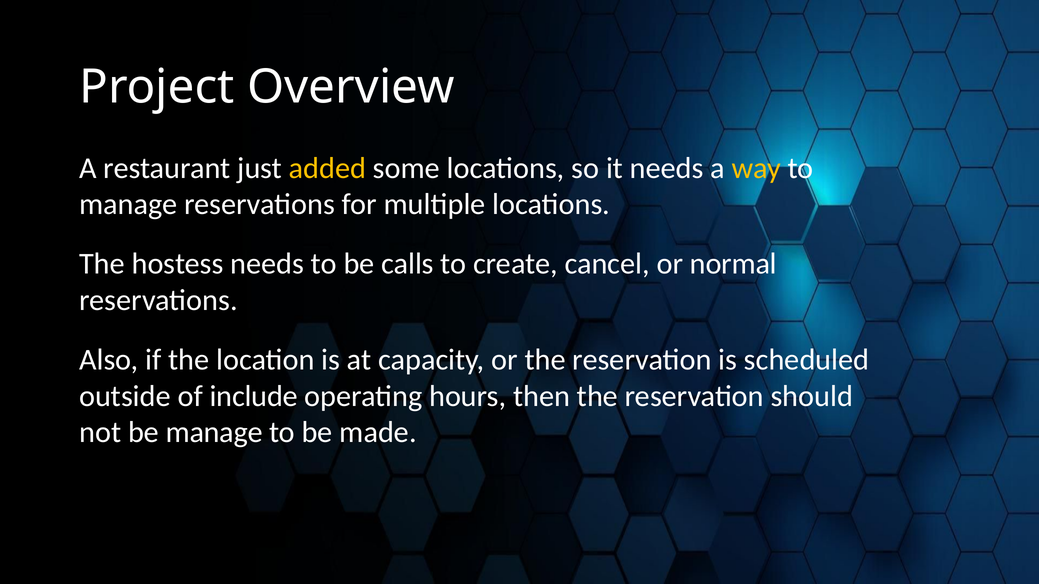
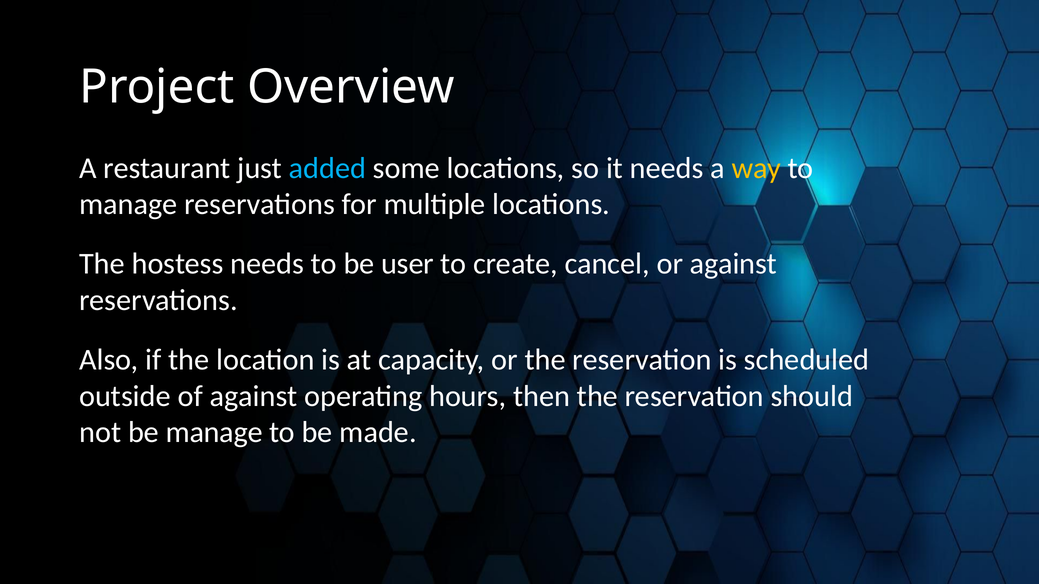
added colour: yellow -> light blue
calls: calls -> user
or normal: normal -> against
of include: include -> against
